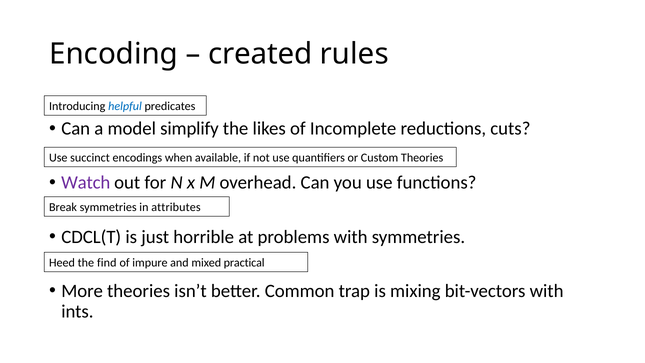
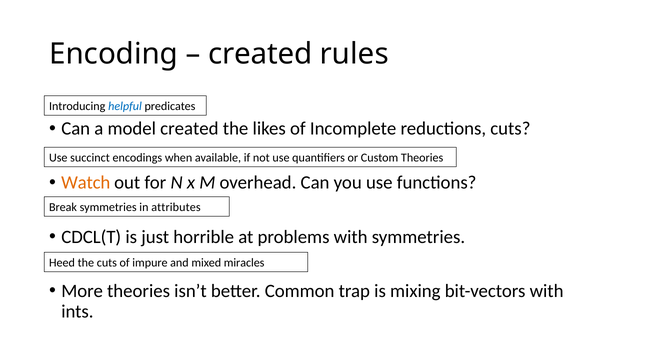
model simplify: simplify -> created
Watch colour: purple -> orange
the find: find -> cuts
practical: practical -> miracles
